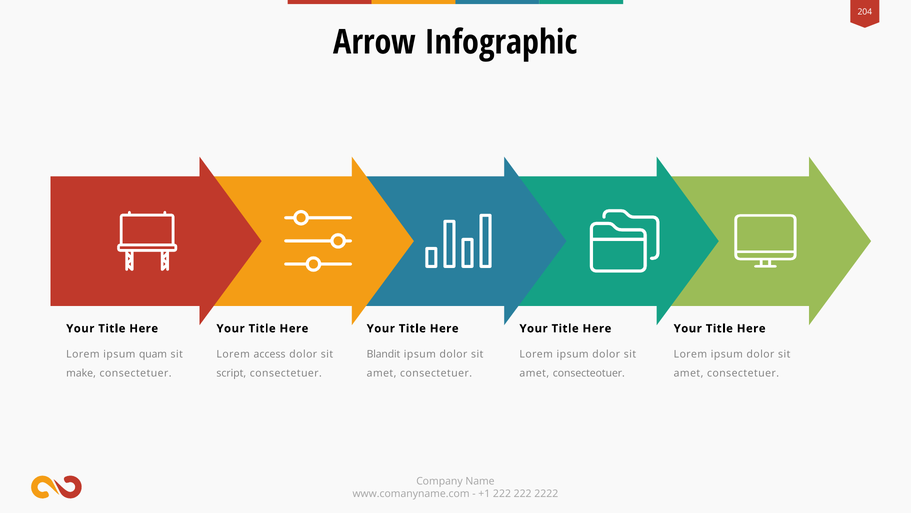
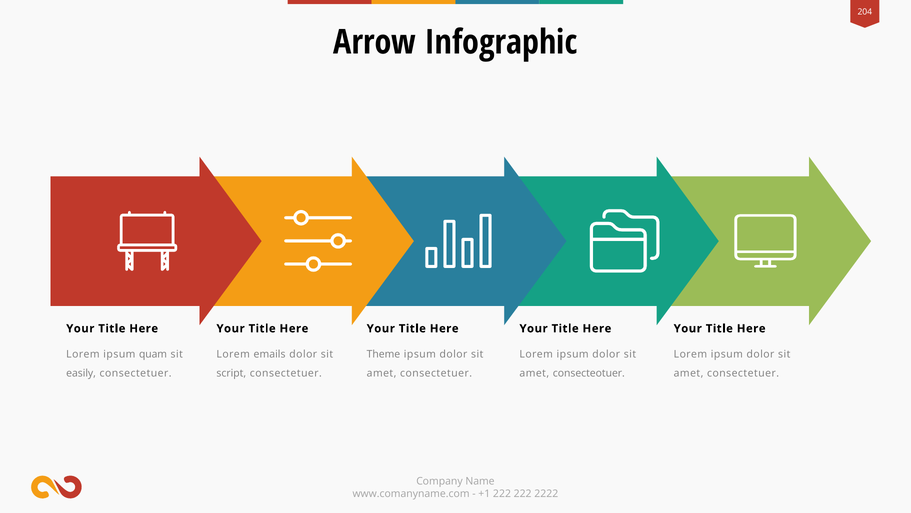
access: access -> emails
Blandit: Blandit -> Theme
make: make -> easily
